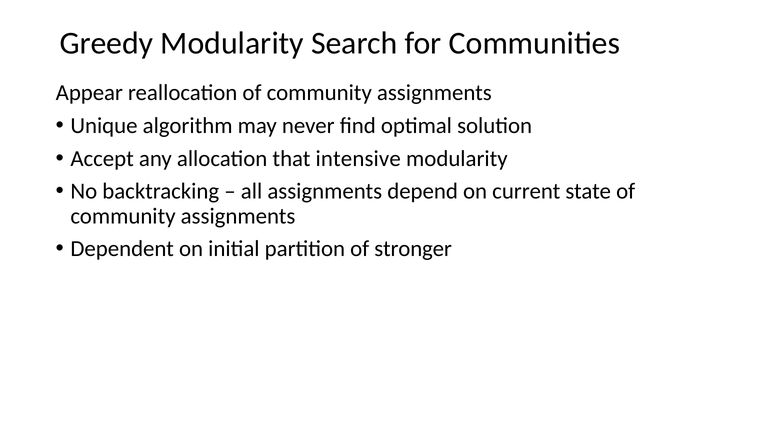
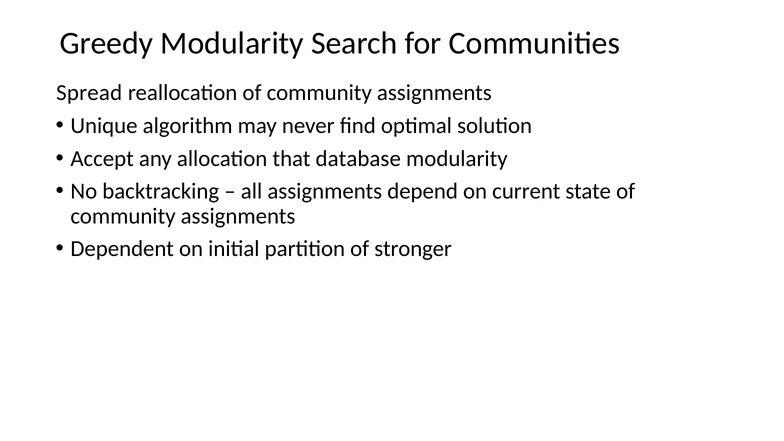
Appear: Appear -> Spread
intensive: intensive -> database
